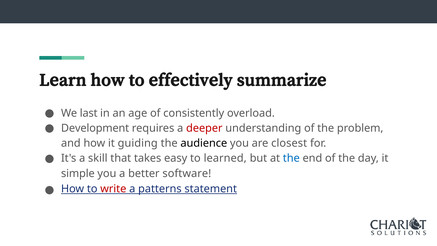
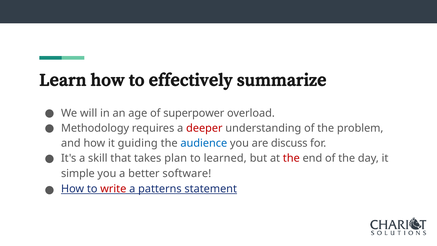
last: last -> will
consistently: consistently -> superpower
Development: Development -> Methodology
audience colour: black -> blue
closest: closest -> discuss
easy: easy -> plan
the at (291, 158) colour: blue -> red
